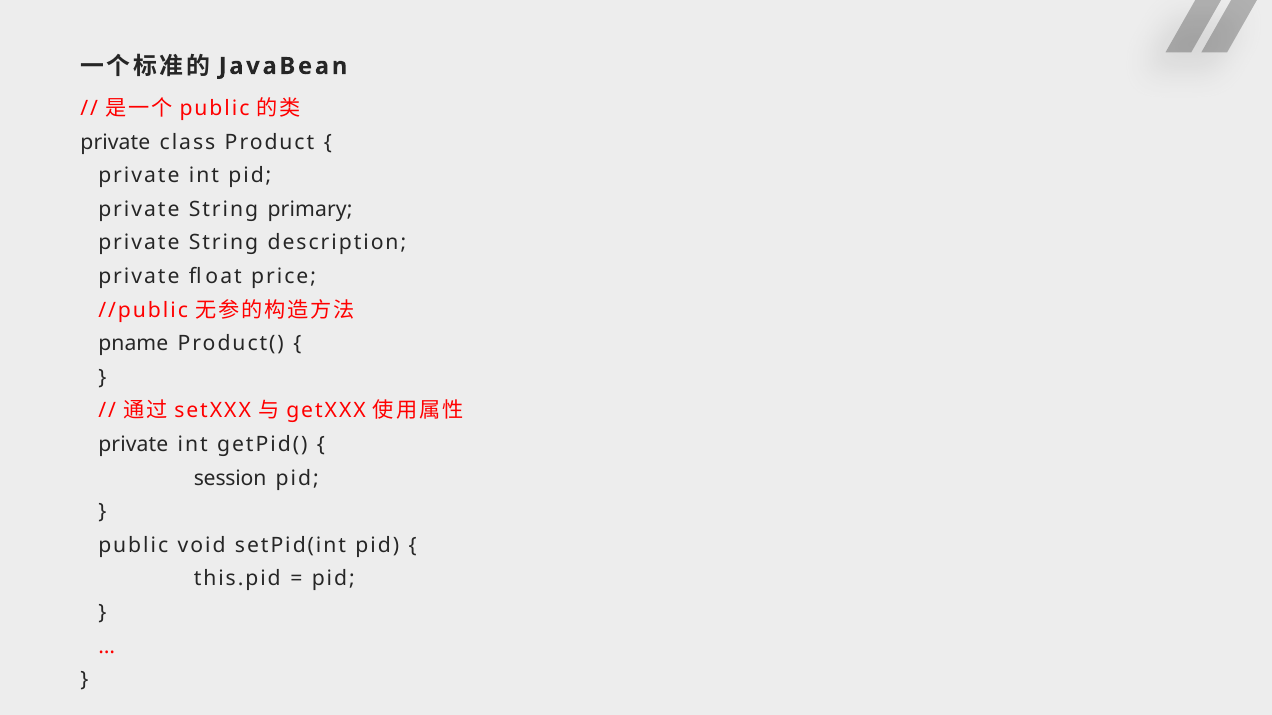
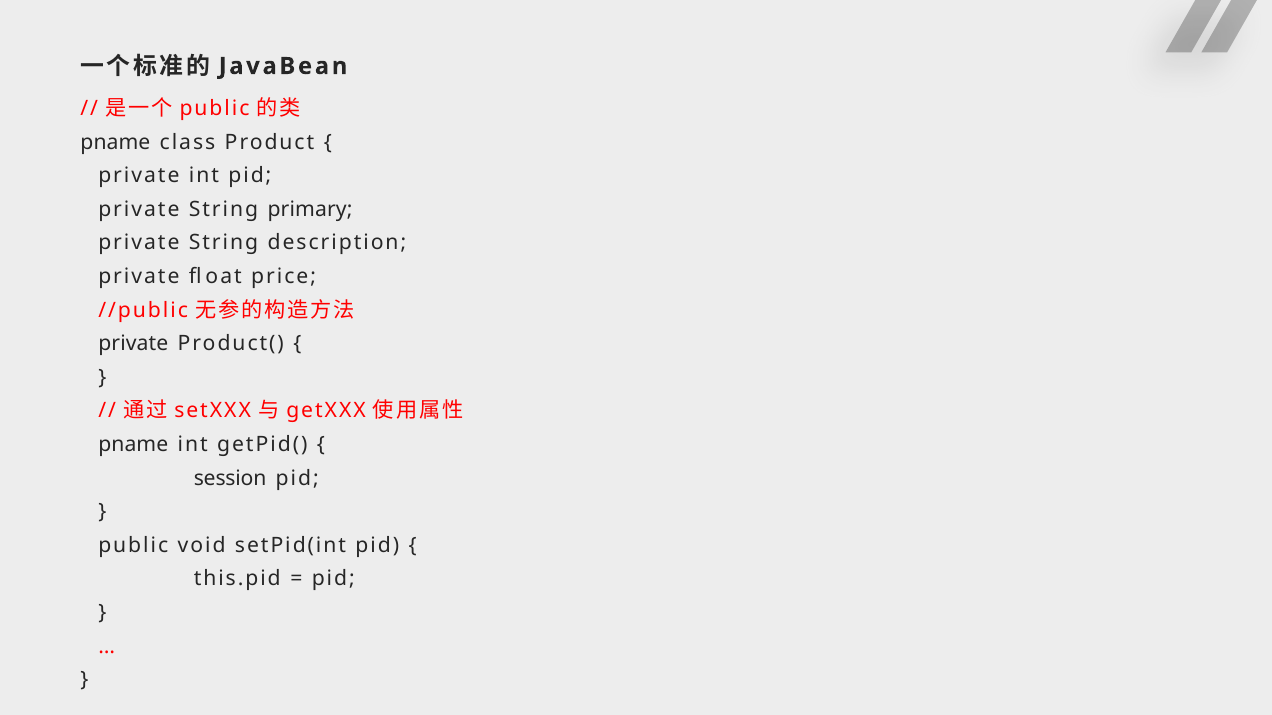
private at (115, 142): private -> pname
pname at (133, 344): pname -> private
private at (133, 445): private -> pname
